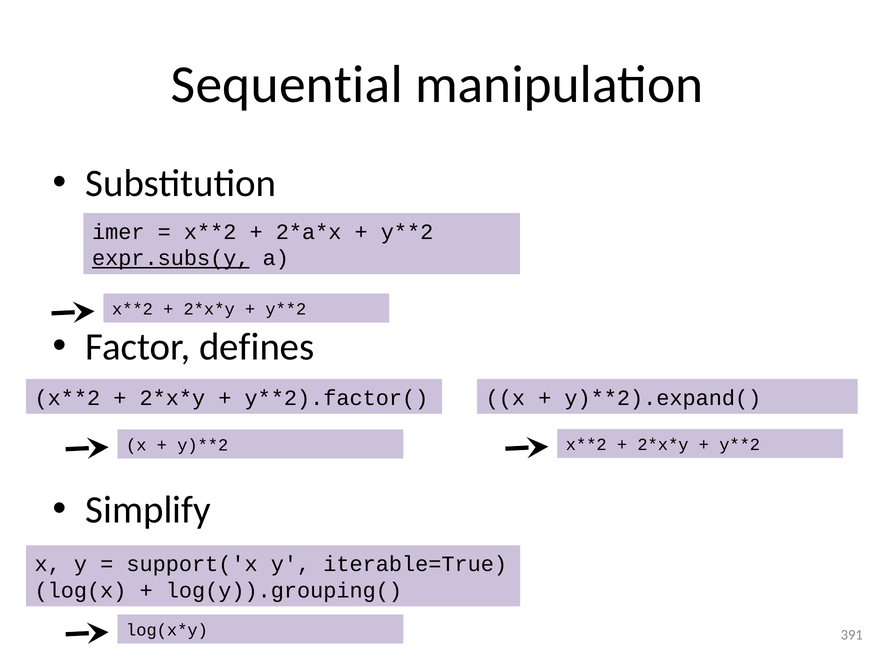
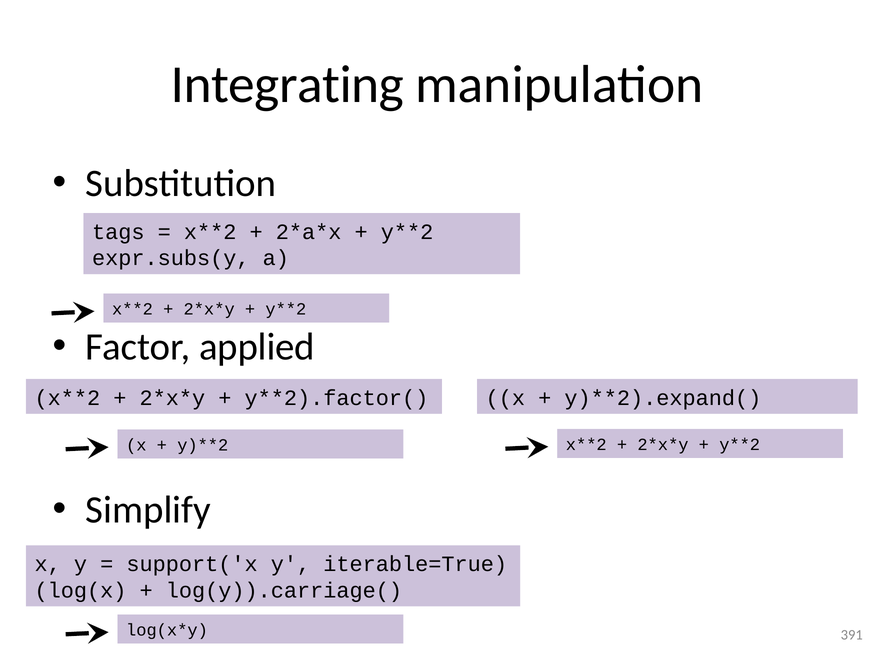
Sequential: Sequential -> Integrating
imer: imer -> tags
expr.subs(y underline: present -> none
defines: defines -> applied
log(y)).grouping(: log(y)).grouping( -> log(y)).carriage(
